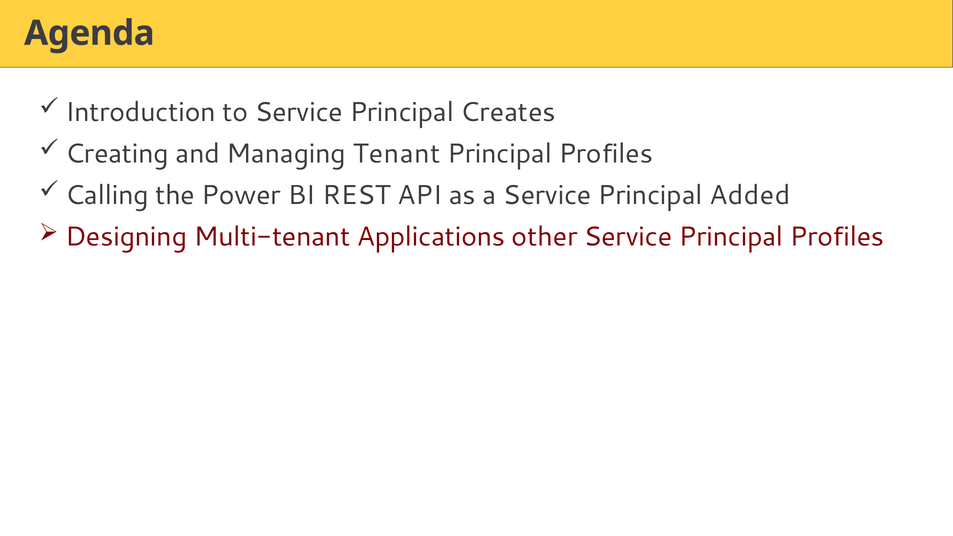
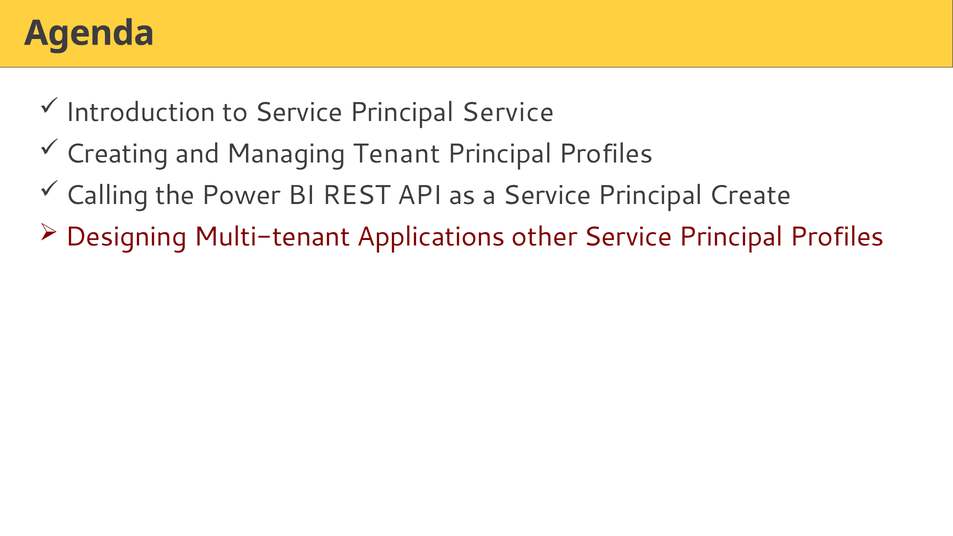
Principal Creates: Creates -> Service
Added: Added -> Create
